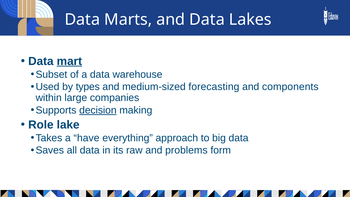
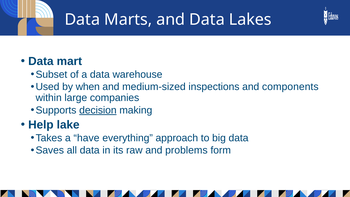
mart underline: present -> none
types: types -> when
forecasting: forecasting -> inspections
Role: Role -> Help
